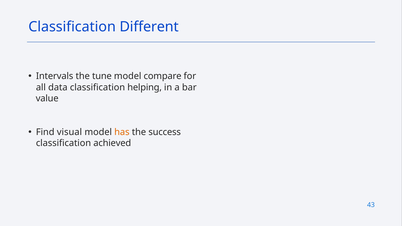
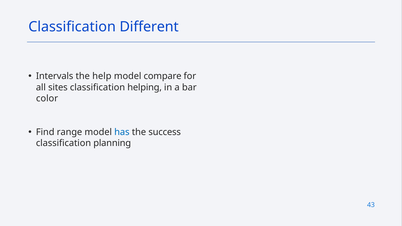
tune: tune -> help
data: data -> sites
value: value -> color
visual: visual -> range
has colour: orange -> blue
achieved: achieved -> planning
